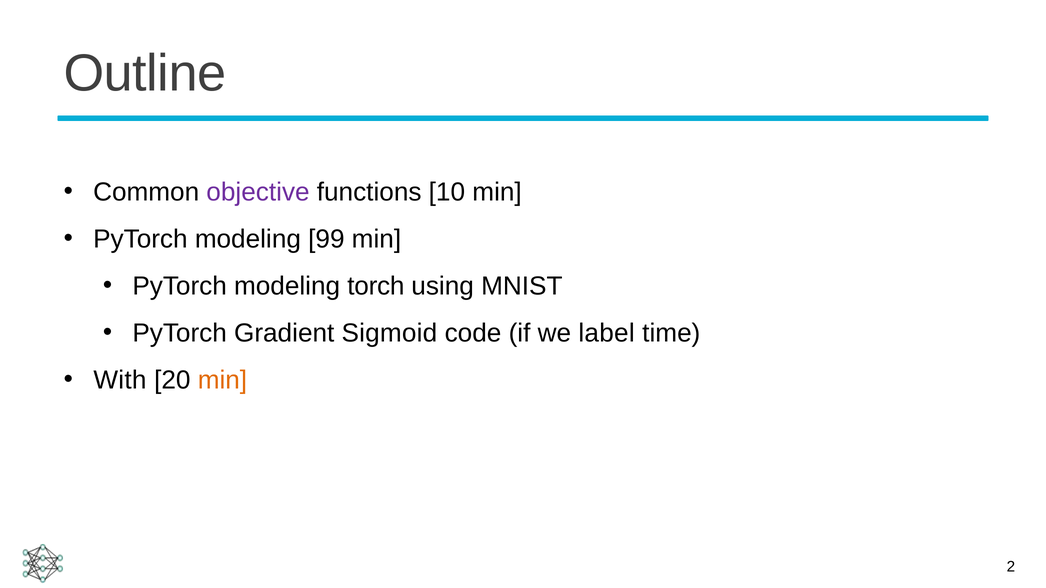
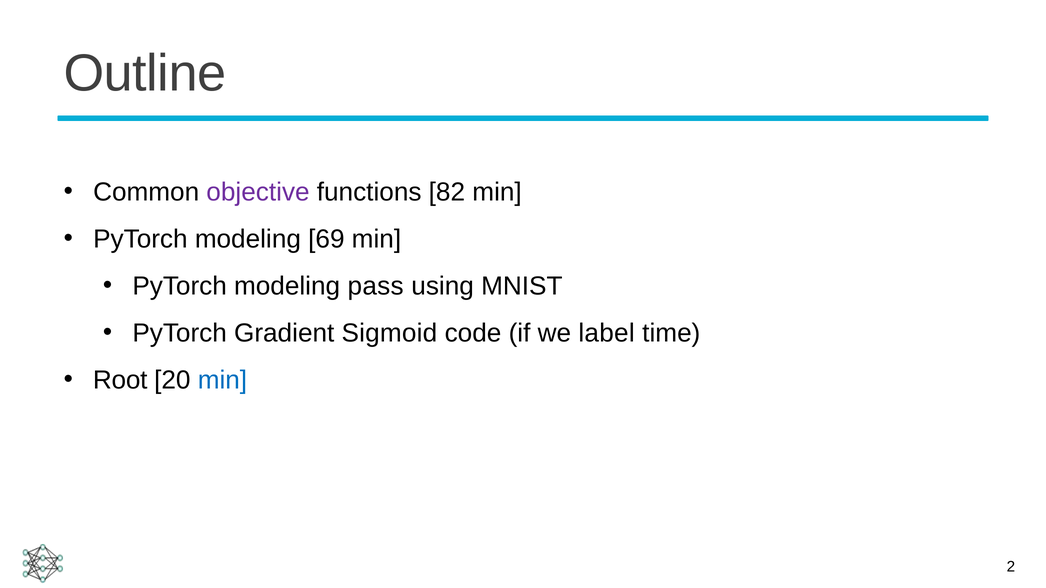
10: 10 -> 82
99: 99 -> 69
torch: torch -> pass
With: With -> Root
min at (222, 380) colour: orange -> blue
